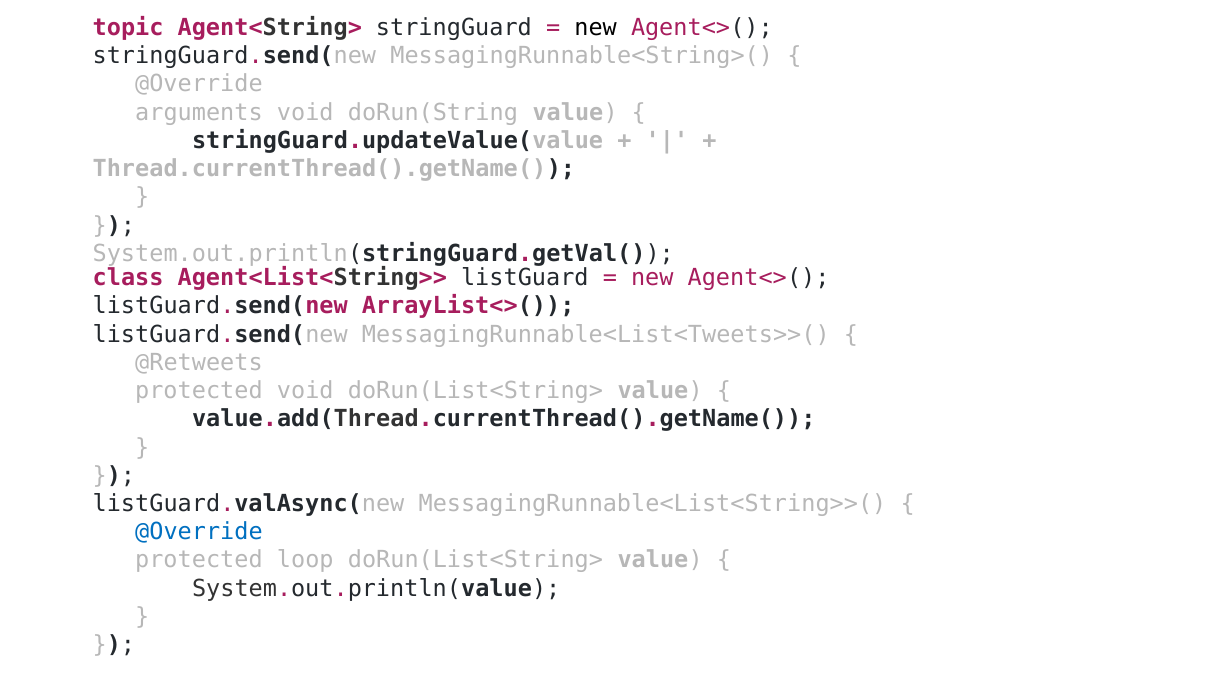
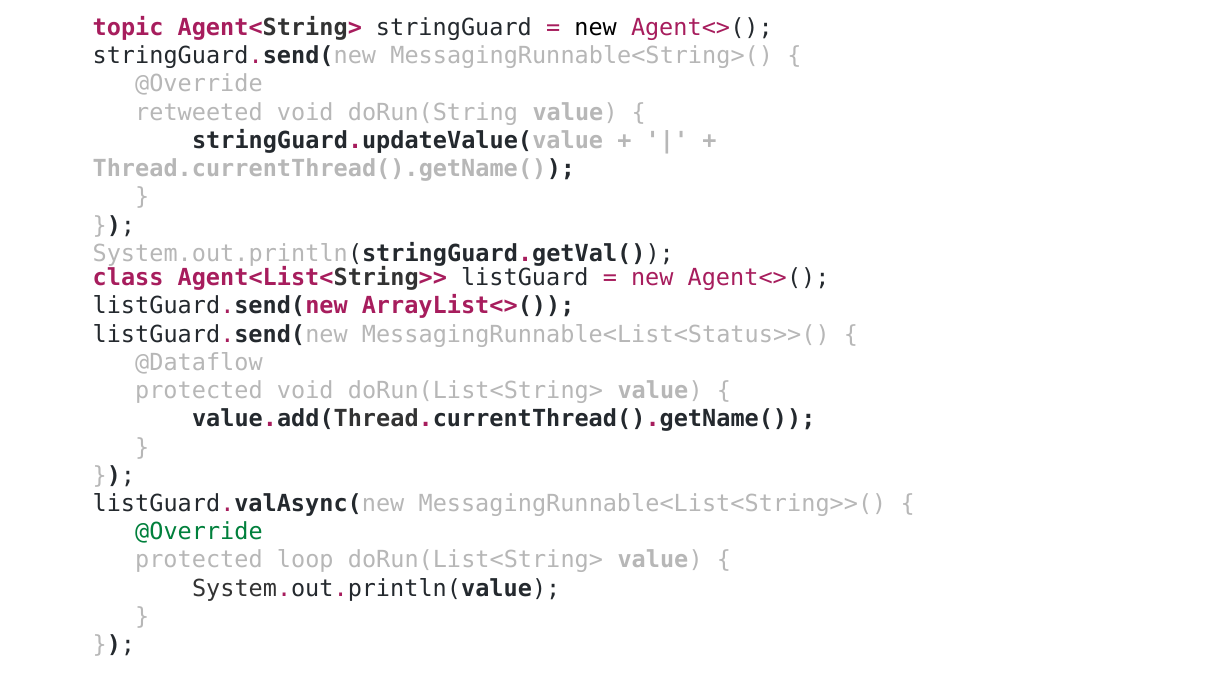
arguments: arguments -> retweeted
MessagingRunnable<List<Tweets>>(: MessagingRunnable<List<Tweets>>( -> MessagingRunnable<List<Status>>(
@Retweets: @Retweets -> @Dataflow
@Override at (199, 532) colour: blue -> green
